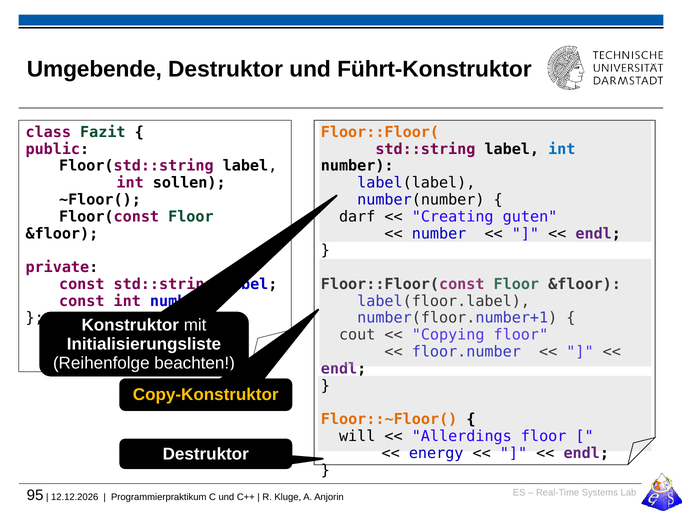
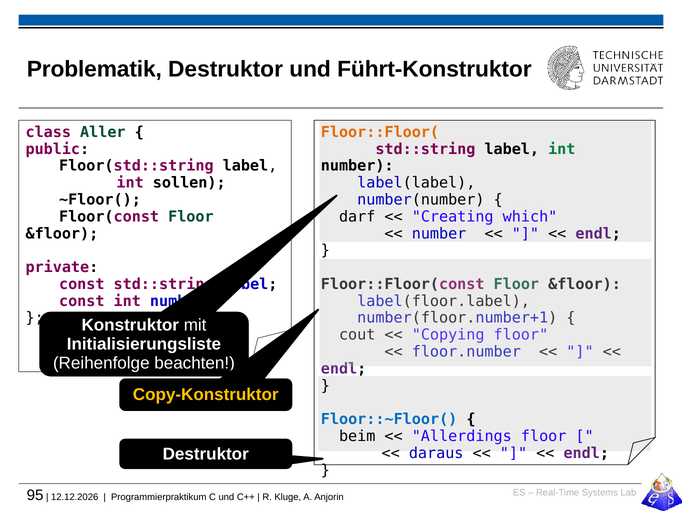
Umgebende: Umgebende -> Problematik
Fazit: Fazit -> Aller
int at (562, 149) colour: blue -> green
guten: guten -> which
Floor::~Floor( colour: orange -> blue
will: will -> beim
energy: energy -> daraus
